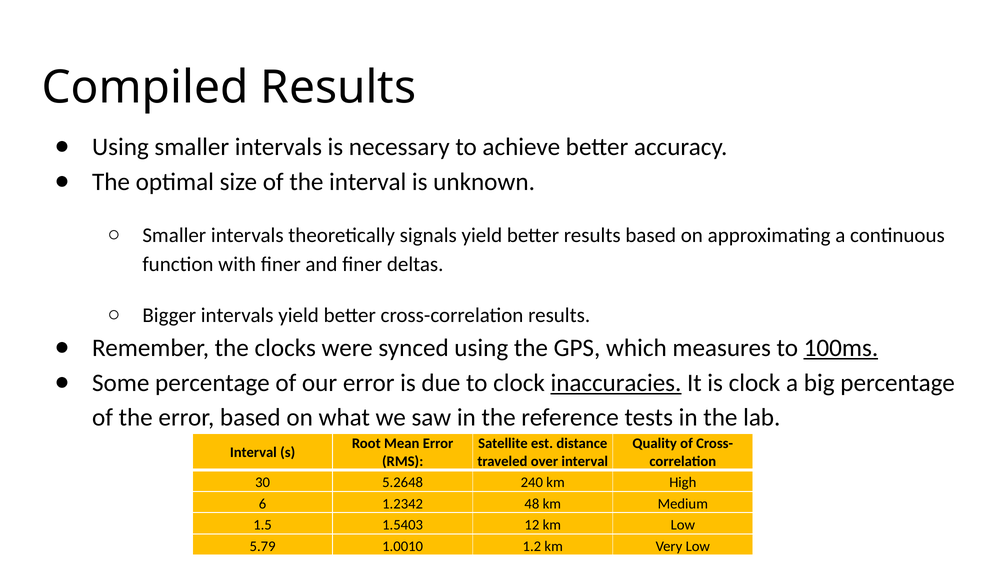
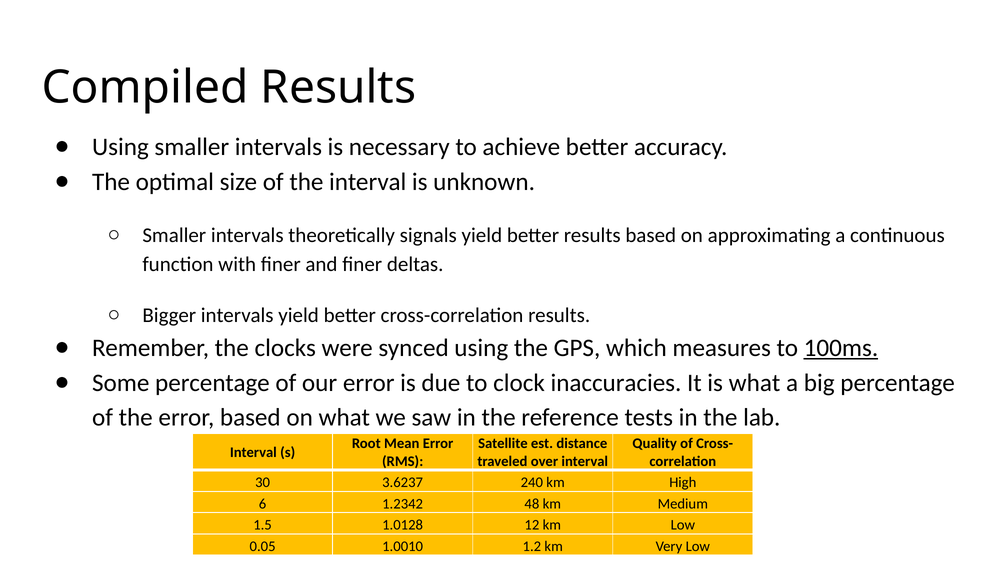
inaccuracies underline: present -> none
is clock: clock -> what
5.2648: 5.2648 -> 3.6237
1.5403: 1.5403 -> 1.0128
5.79: 5.79 -> 0.05
